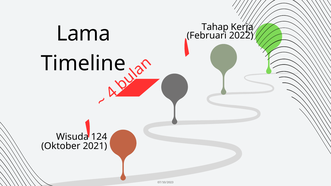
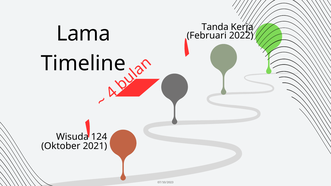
Tahap: Tahap -> Tanda
